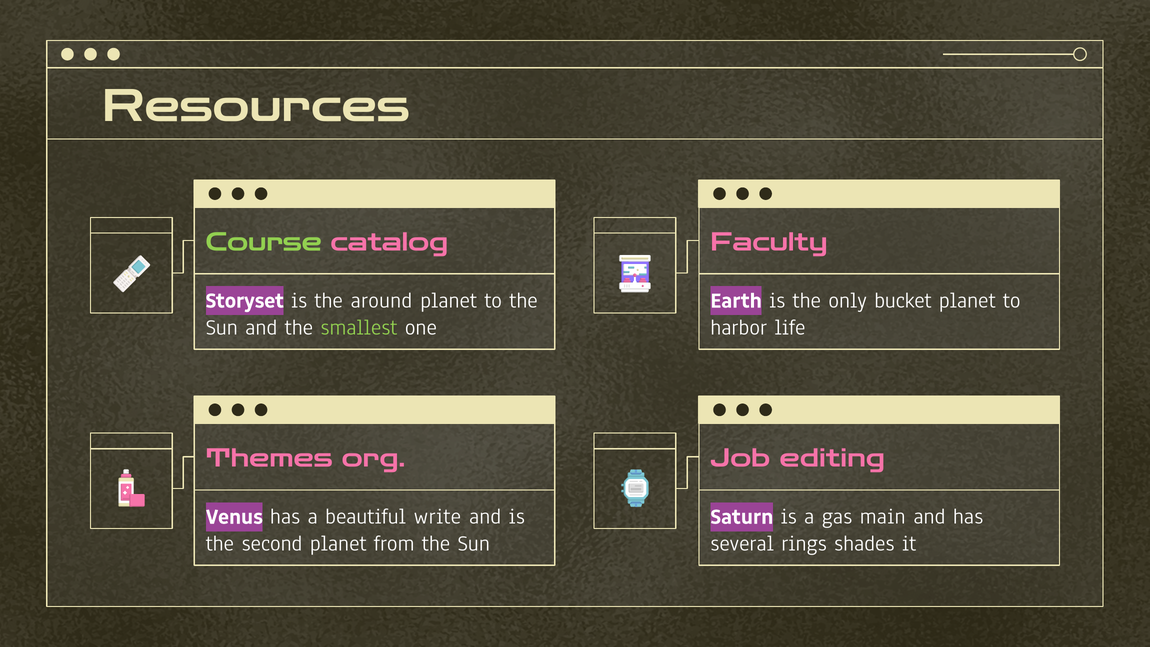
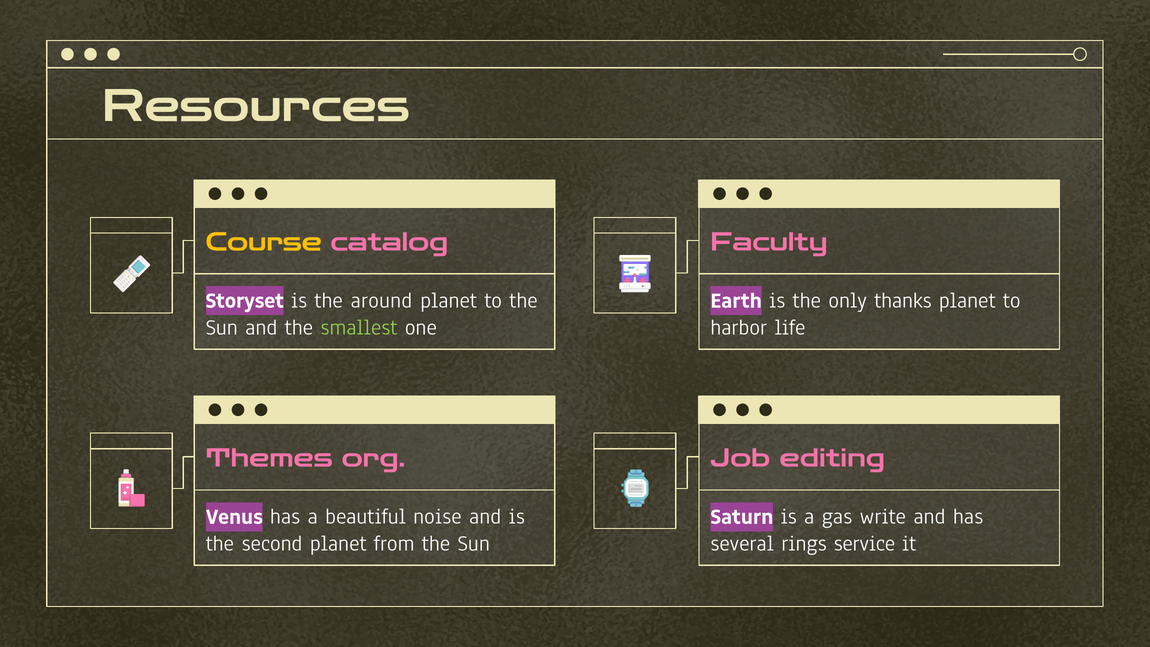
Course colour: light green -> yellow
bucket: bucket -> thanks
write: write -> noise
main: main -> write
shades: shades -> service
